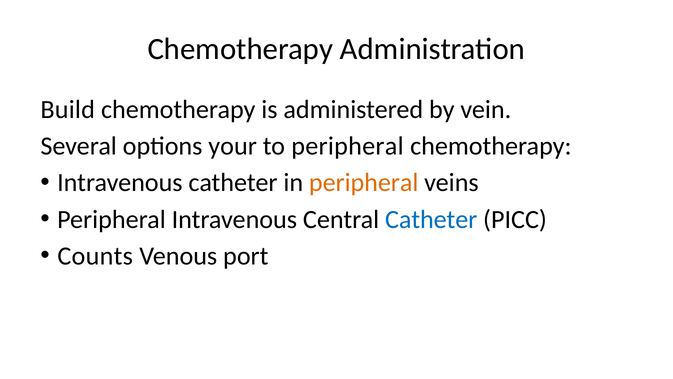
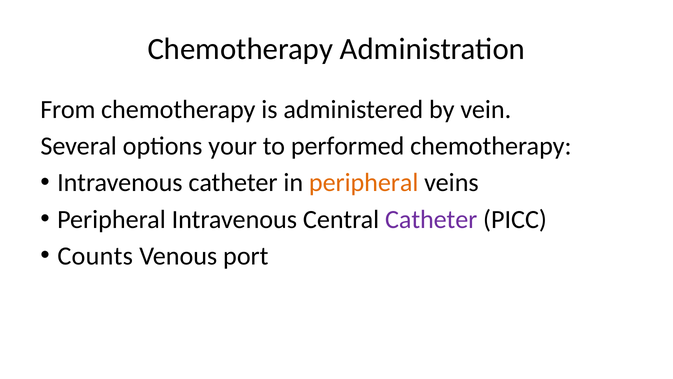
Build: Build -> From
to peripheral: peripheral -> performed
Catheter at (431, 219) colour: blue -> purple
